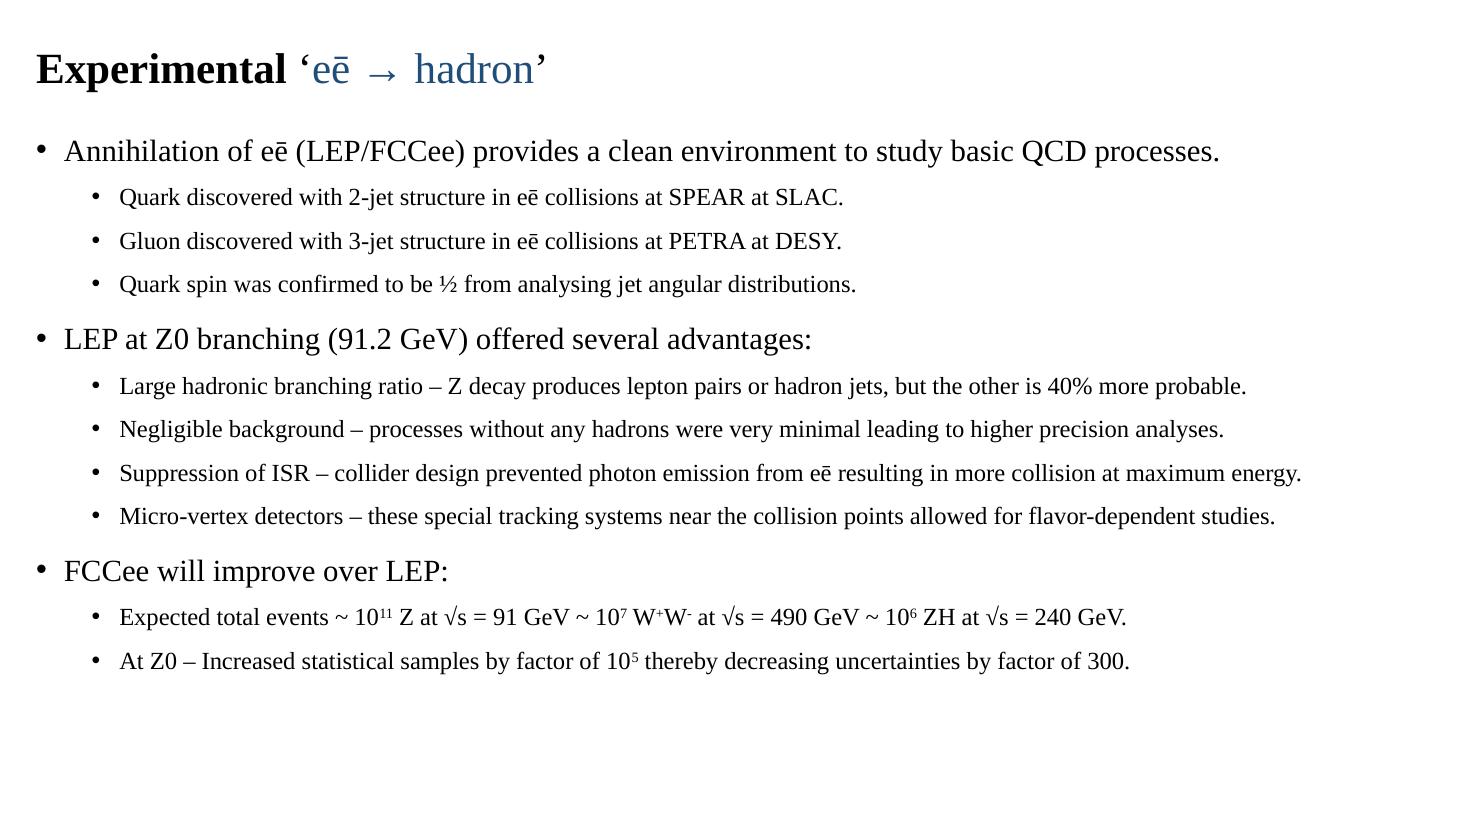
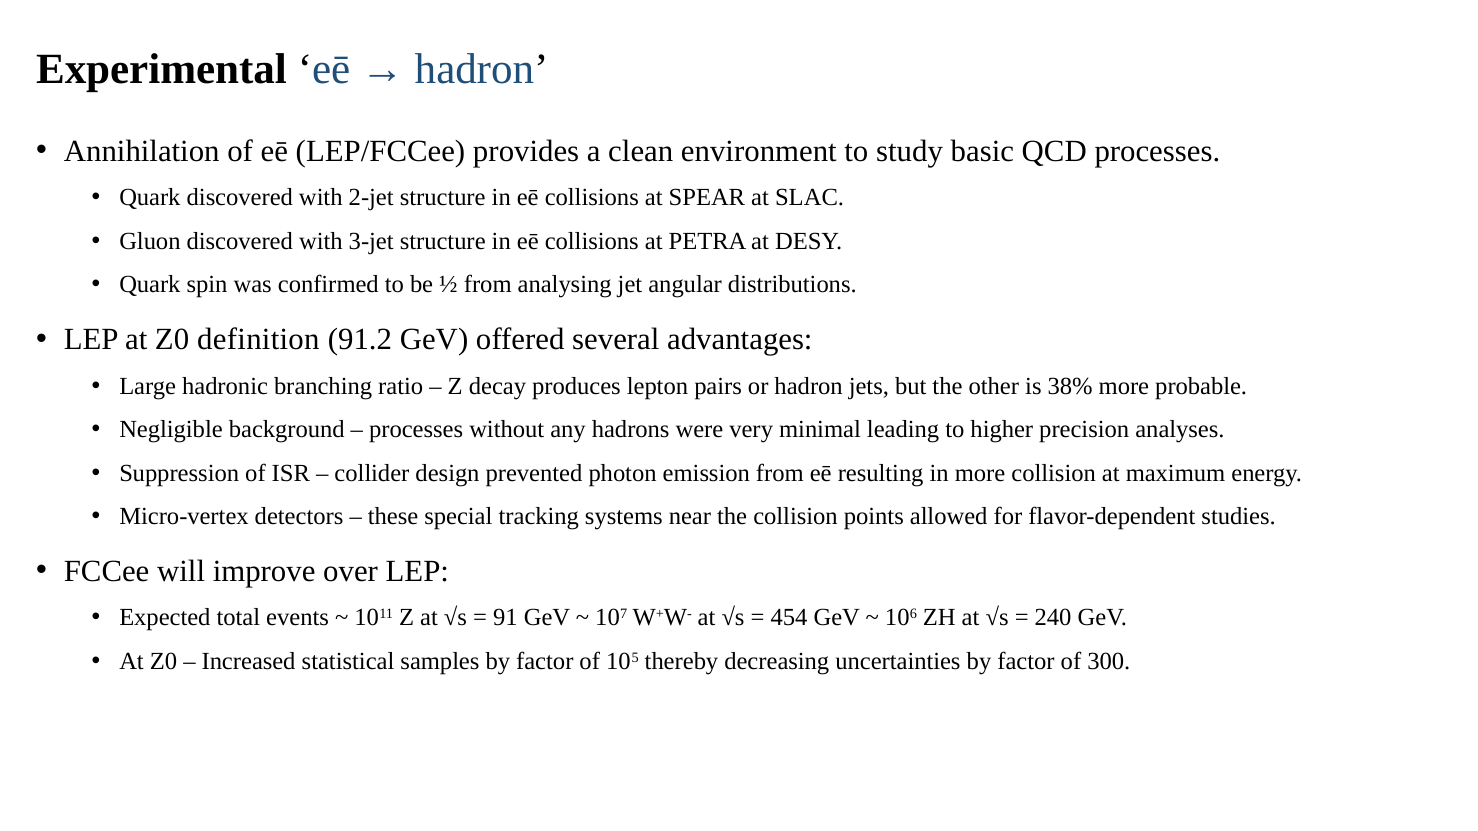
Z0 branching: branching -> definition
40%: 40% -> 38%
490: 490 -> 454
